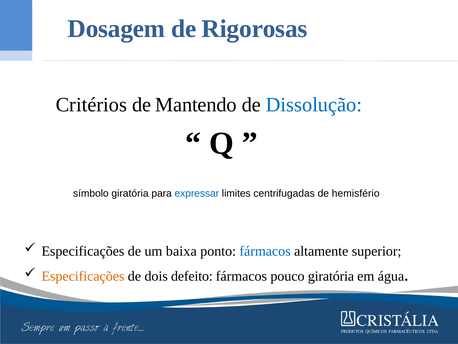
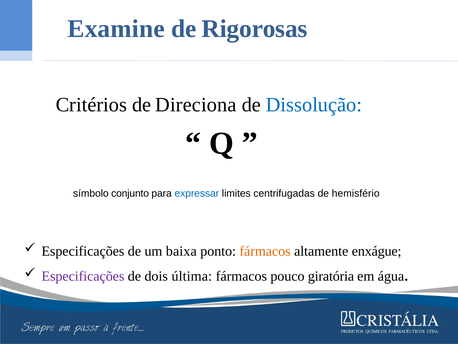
Dosagem: Dosagem -> Examine
Mantendo: Mantendo -> Direciona
símbolo giratória: giratória -> conjunto
fármacos at (265, 251) colour: blue -> orange
superior: superior -> enxágue
Especificações at (83, 276) colour: orange -> purple
defeito: defeito -> última
